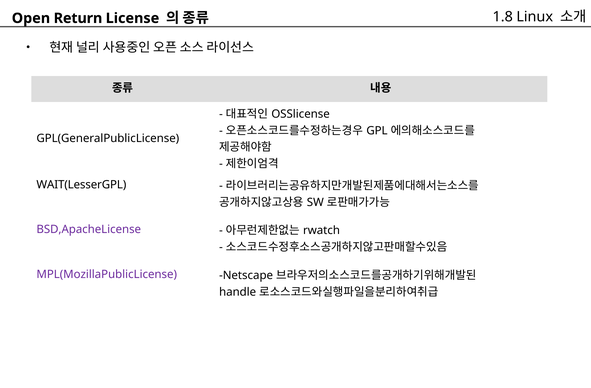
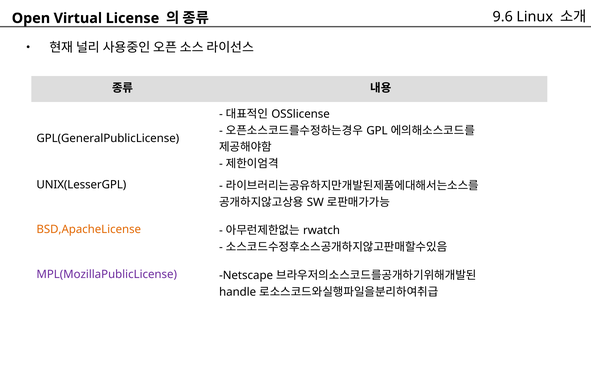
1.8: 1.8 -> 9.6
Return: Return -> Virtual
WAIT(LesserGPL: WAIT(LesserGPL -> UNIX(LesserGPL
BSD,ApacheLicense colour: purple -> orange
